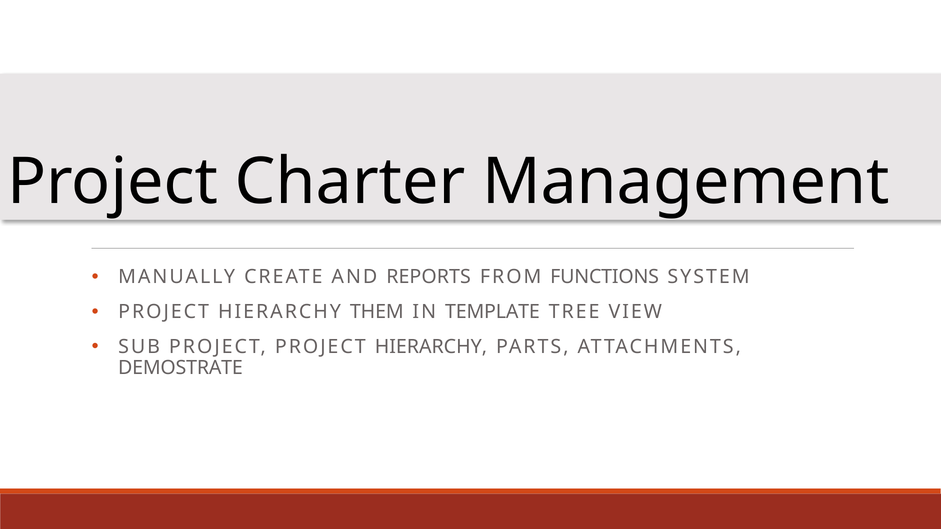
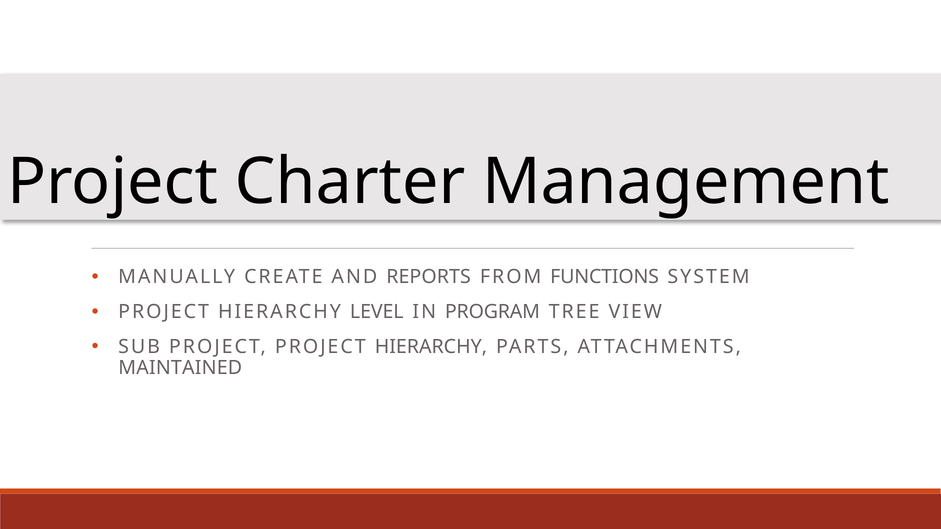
THEM: THEM -> LEVEL
TEMPLATE: TEMPLATE -> PROGRAM
DEMOSTRATE: DEMOSTRATE -> MAINTAINED
